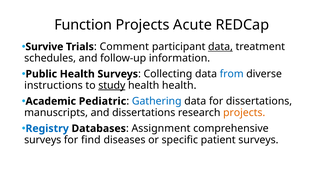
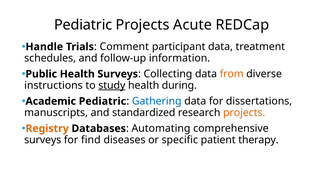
Function at (83, 25): Function -> Pediatric
Survive: Survive -> Handle
data at (220, 47) underline: present -> none
from colour: blue -> orange
health health: health -> during
and dissertations: dissertations -> standardized
Registry colour: blue -> orange
Assignment: Assignment -> Automating
patient surveys: surveys -> therapy
